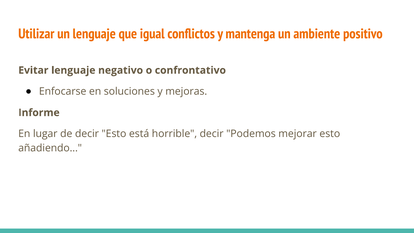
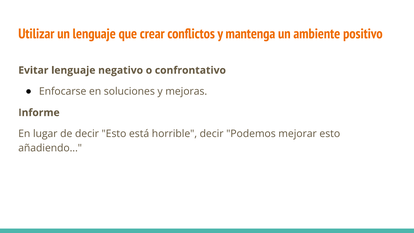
igual: igual -> crear
